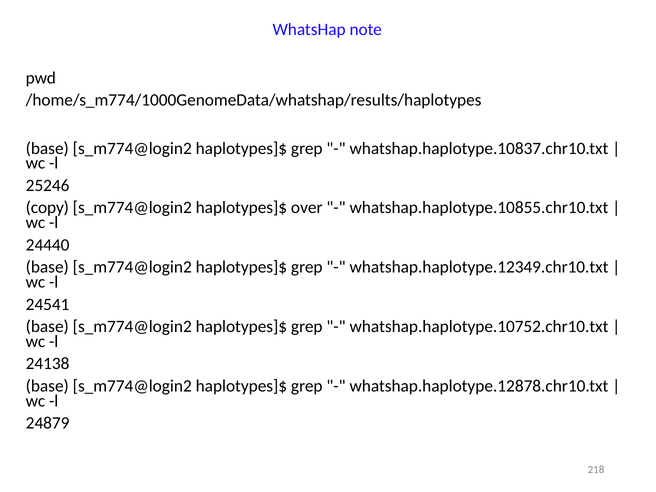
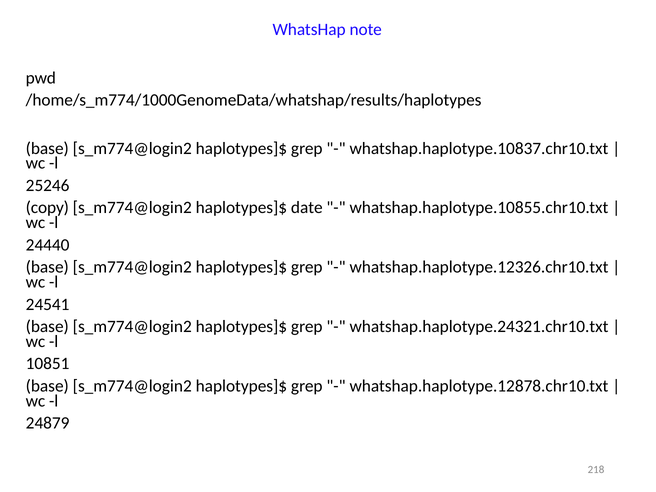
over: over -> date
whatshap.haplotype.12349.chr10.txt: whatshap.haplotype.12349.chr10.txt -> whatshap.haplotype.12326.chr10.txt
whatshap.haplotype.10752.chr10.txt: whatshap.haplotype.10752.chr10.txt -> whatshap.haplotype.24321.chr10.txt
24138: 24138 -> 10851
